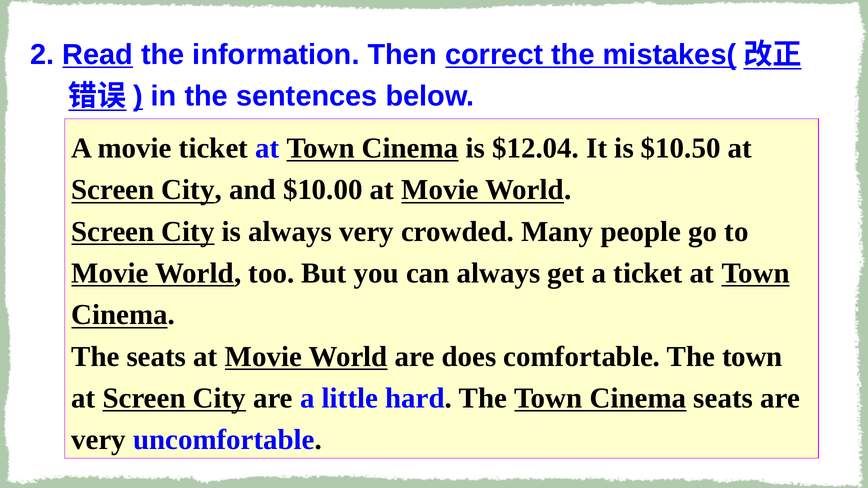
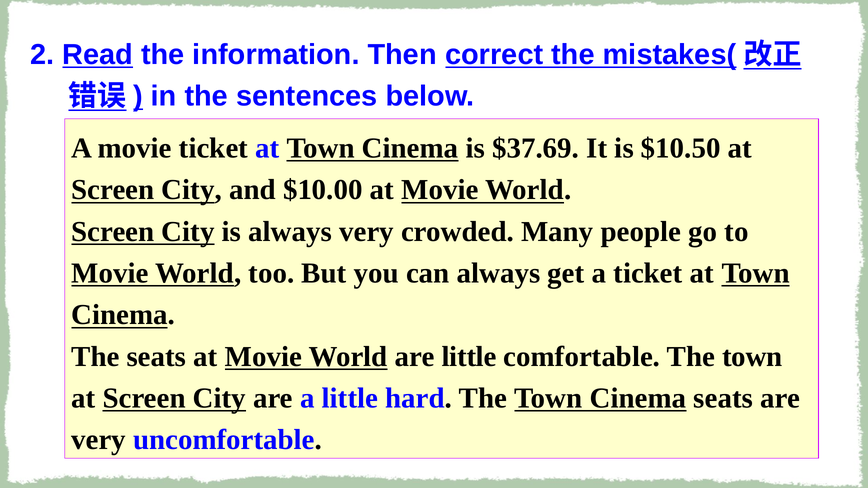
$12.04: $12.04 -> $37.69
are does: does -> little
